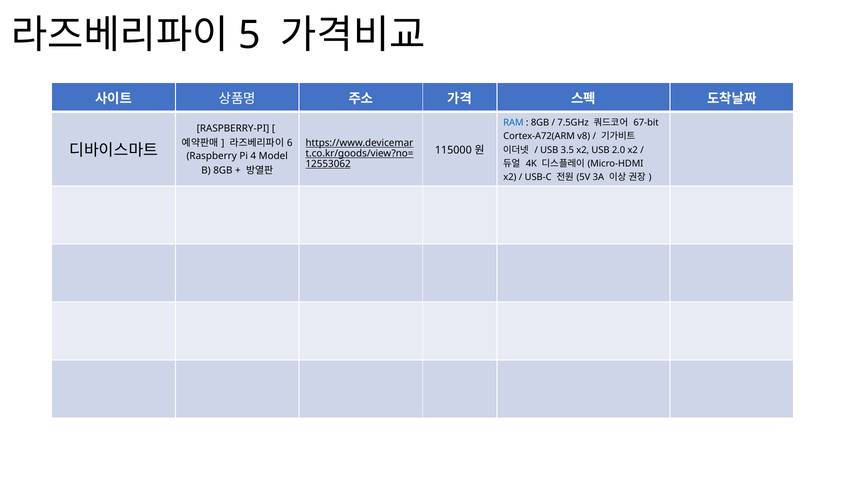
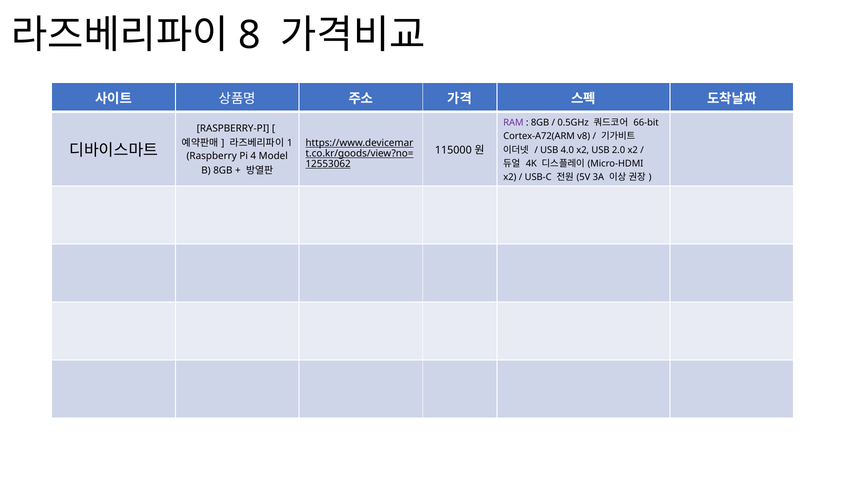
5: 5 -> 8
RAM colour: blue -> purple
7.5GHz: 7.5GHz -> 0.5GHz
67-bit: 67-bit -> 66-bit
6: 6 -> 1
3.5: 3.5 -> 4.0
